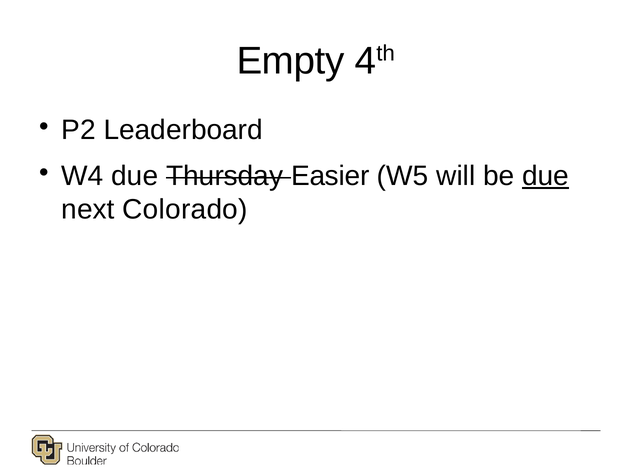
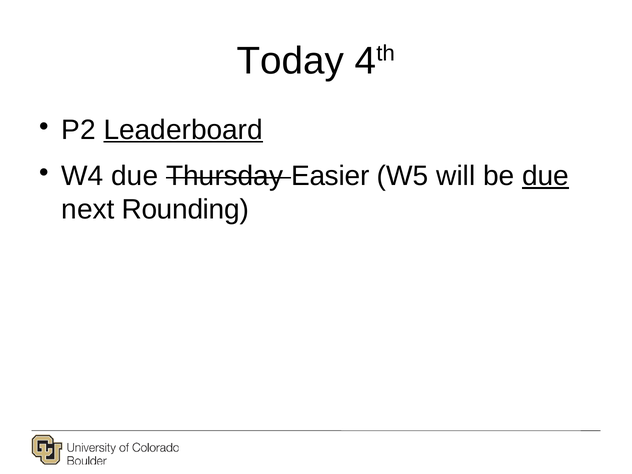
Empty: Empty -> Today
Leaderboard underline: none -> present
Colorado: Colorado -> Rounding
